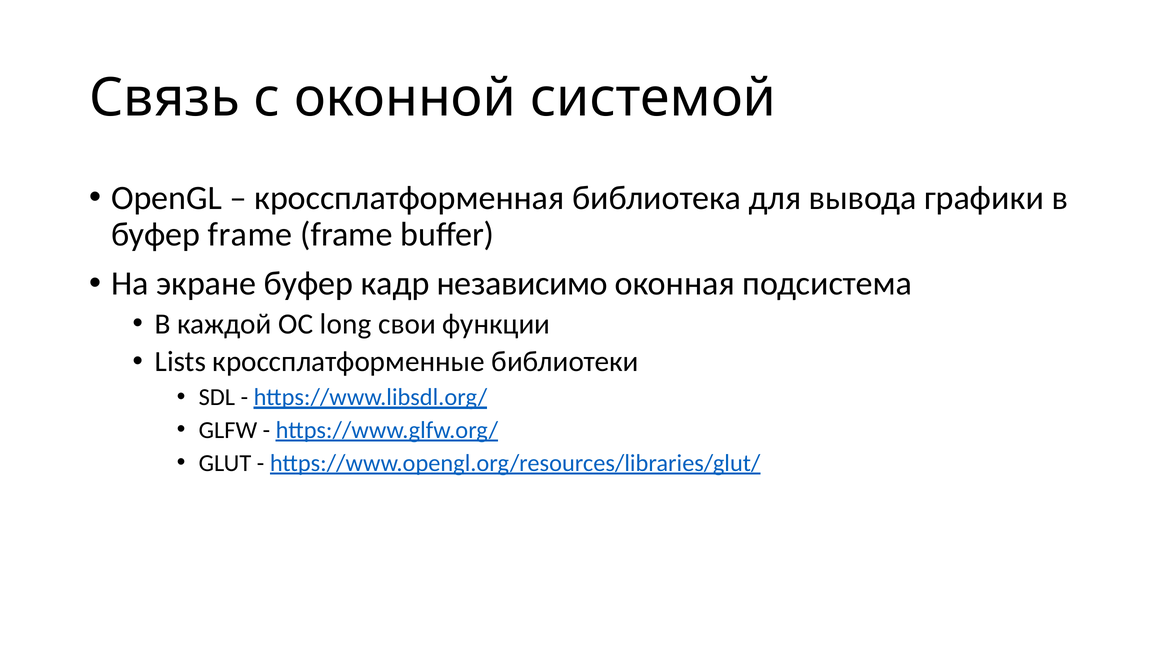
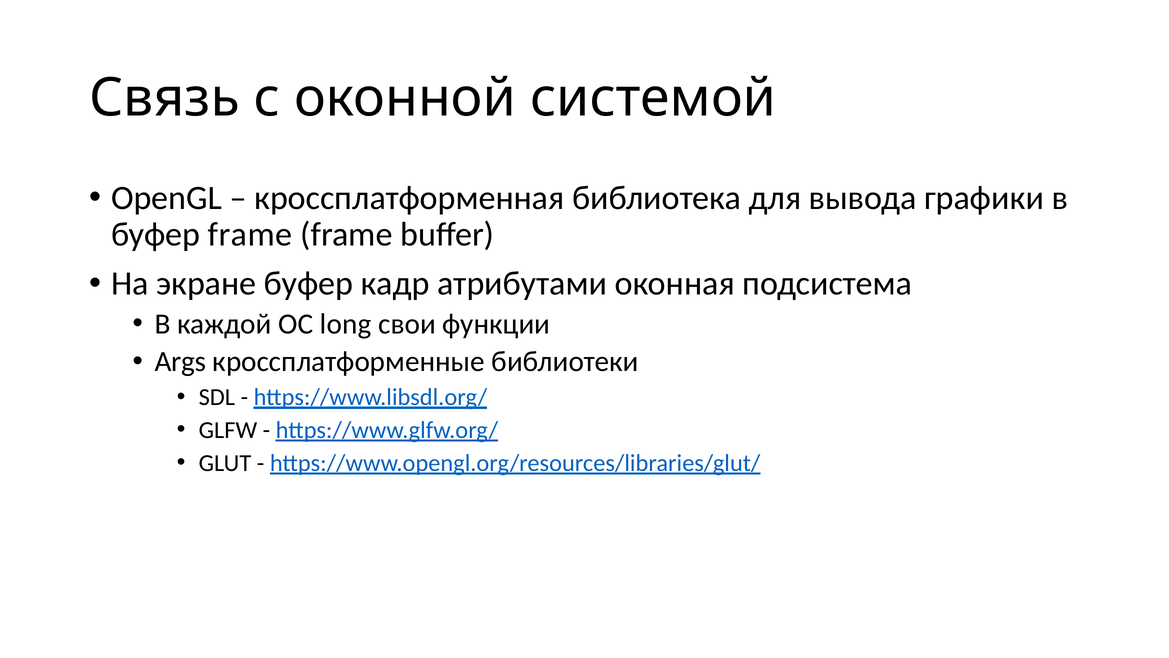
независимо: независимо -> атрибутами
Lists: Lists -> Args
